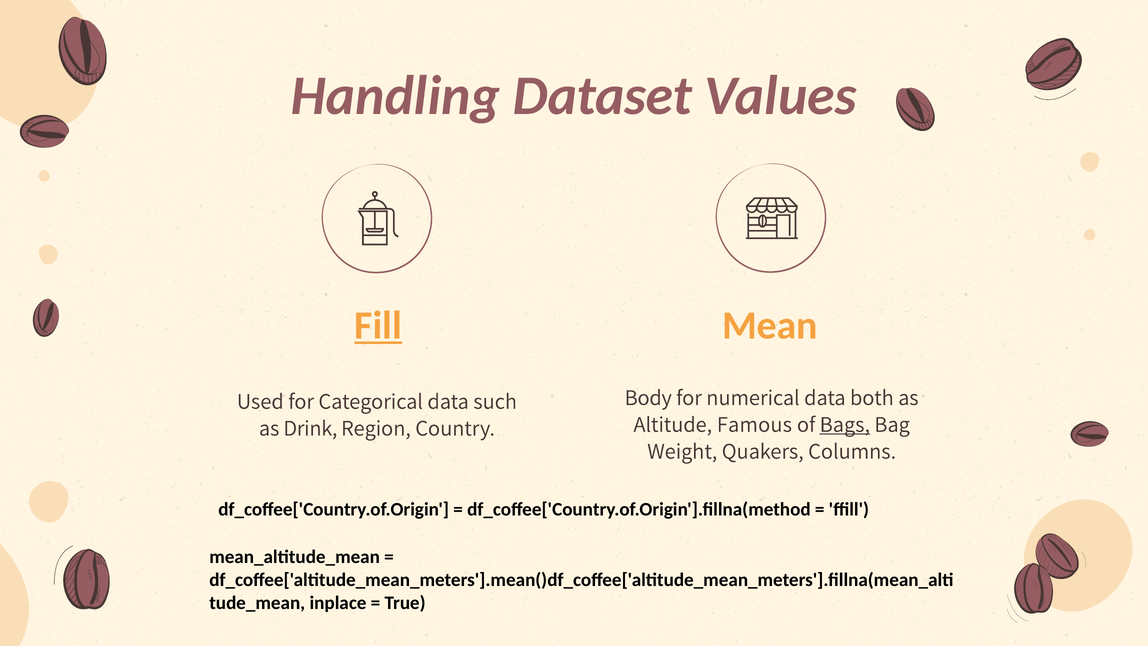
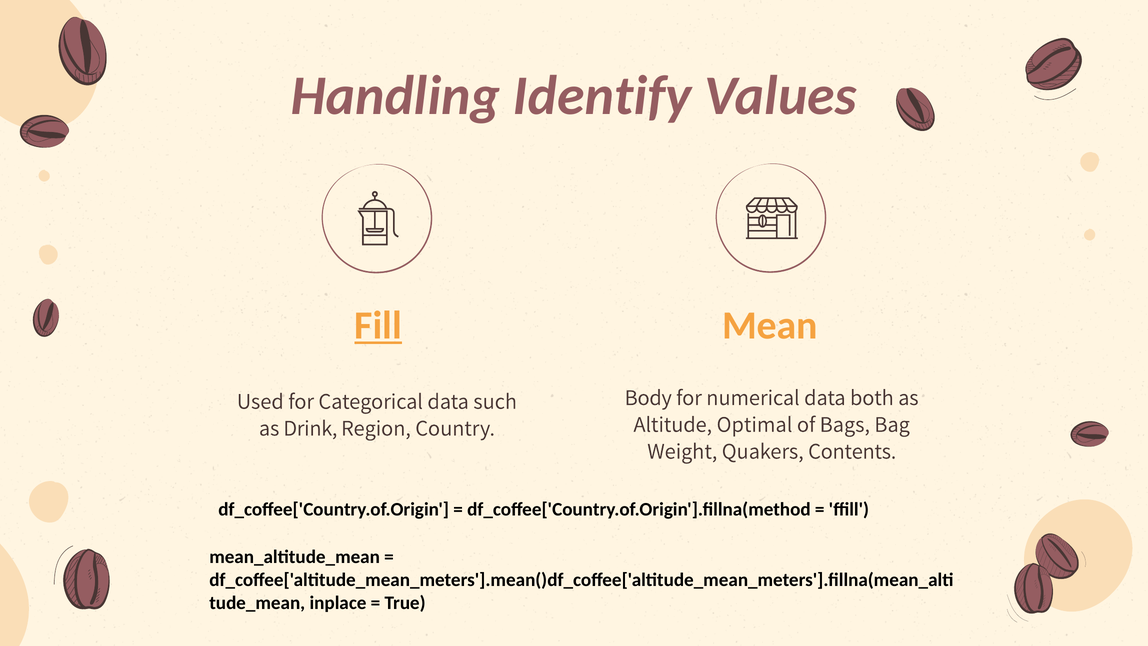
Dataset: Dataset -> Identify
Famous: Famous -> Optimal
Bags underline: present -> none
Columns: Columns -> Contents
